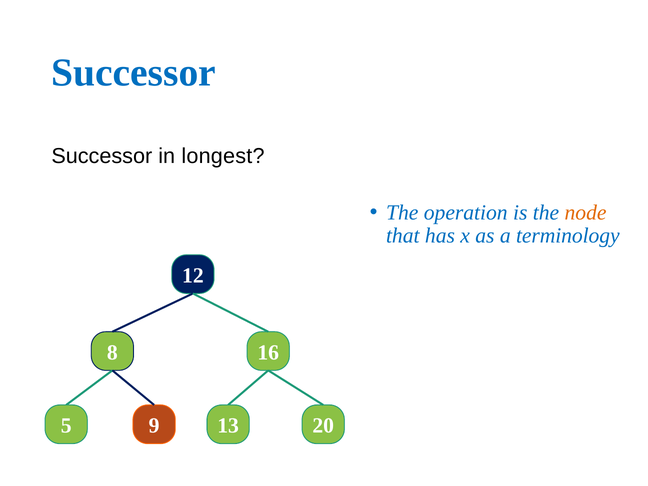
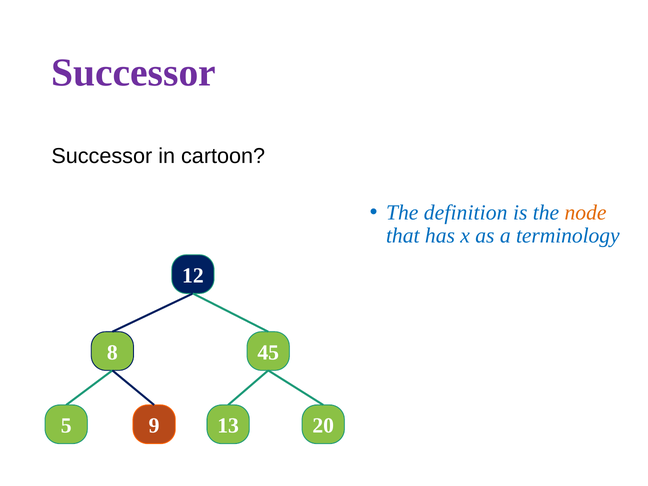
Successor at (133, 73) colour: blue -> purple
longest: longest -> cartoon
operation: operation -> definition
16: 16 -> 45
